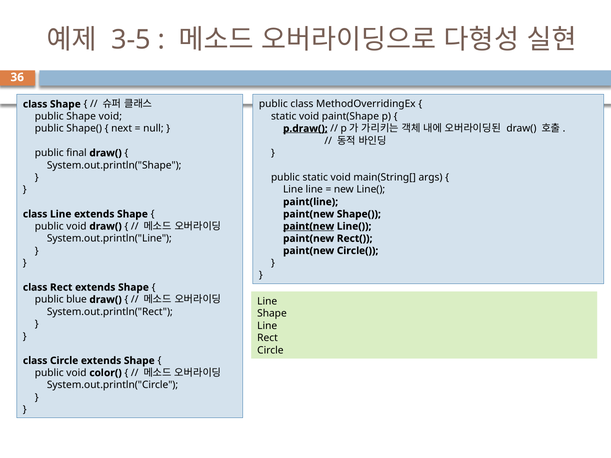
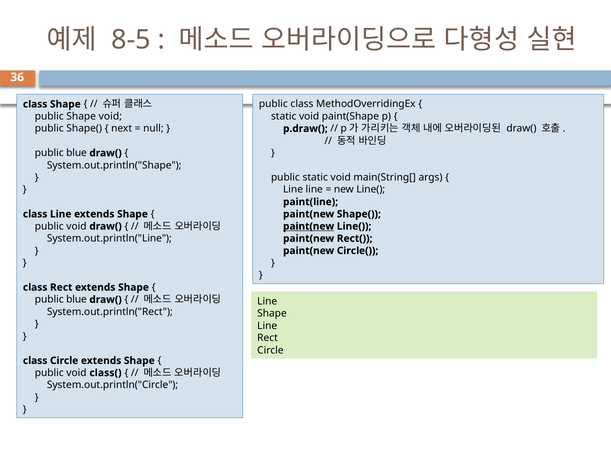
3-5: 3-5 -> 8-5
p.draw( underline: present -> none
final at (76, 153): final -> blue
color(: color( -> class(
